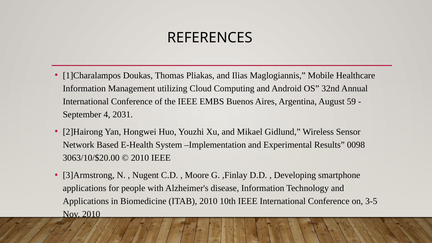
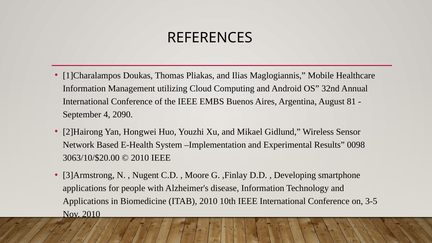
59: 59 -> 81
2031: 2031 -> 2090
